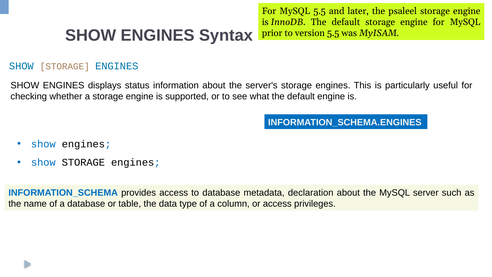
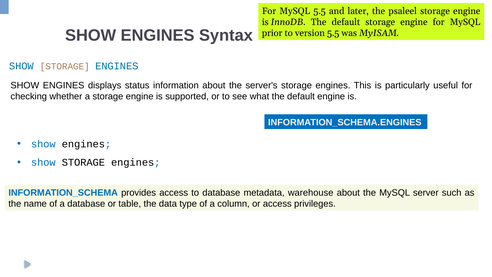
declaration: declaration -> warehouse
